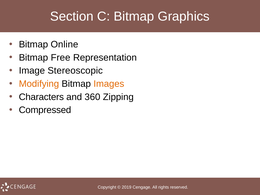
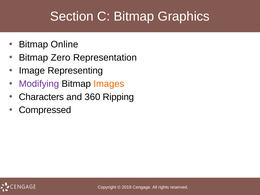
Free: Free -> Zero
Stereoscopic: Stereoscopic -> Representing
Modifying colour: orange -> purple
Zipping: Zipping -> Ripping
